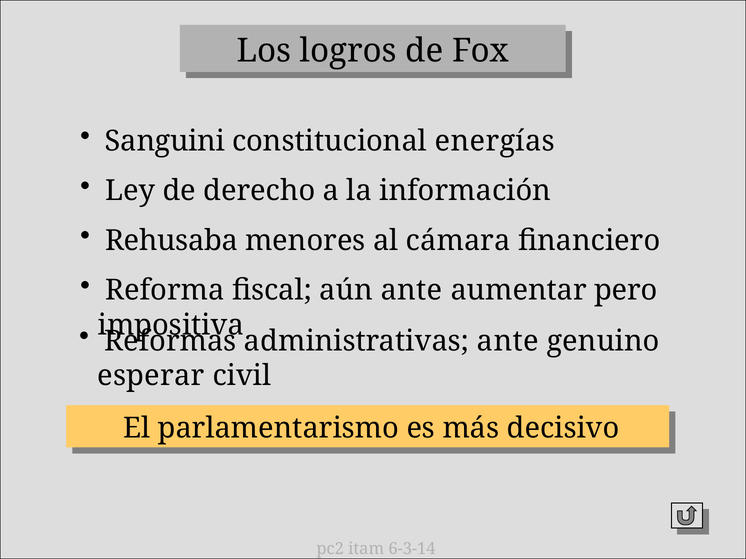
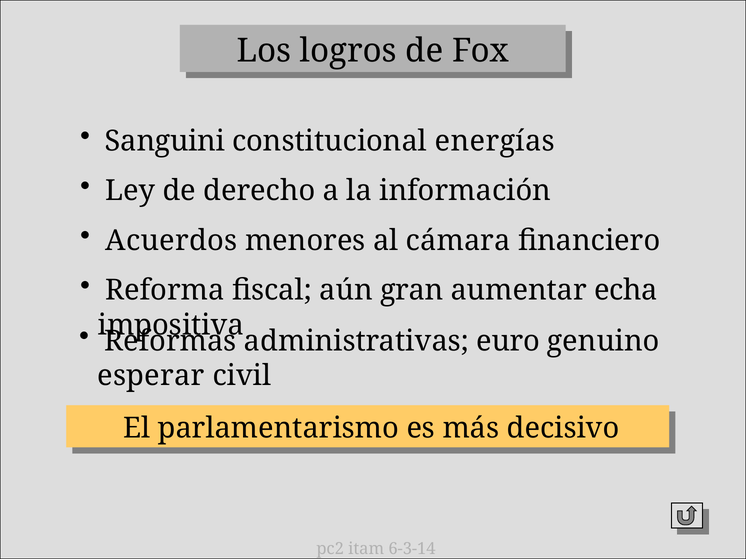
Rehusaba: Rehusaba -> Acuerdos
aún ante: ante -> gran
pero: pero -> echa
administrativas ante: ante -> euro
